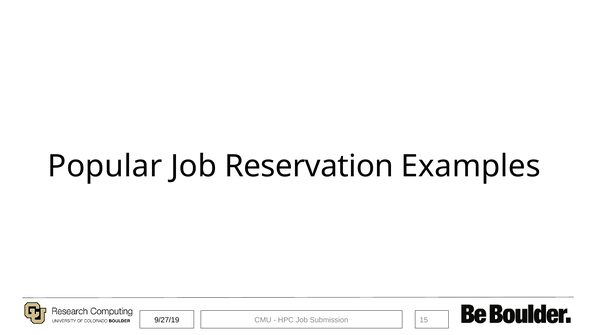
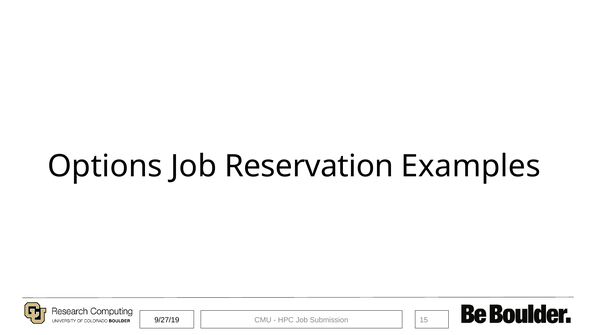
Popular: Popular -> Options
